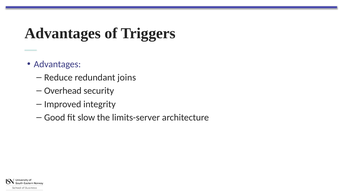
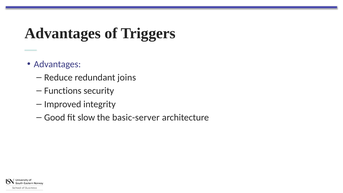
Overhead: Overhead -> Functions
limits-server: limits-server -> basic-server
